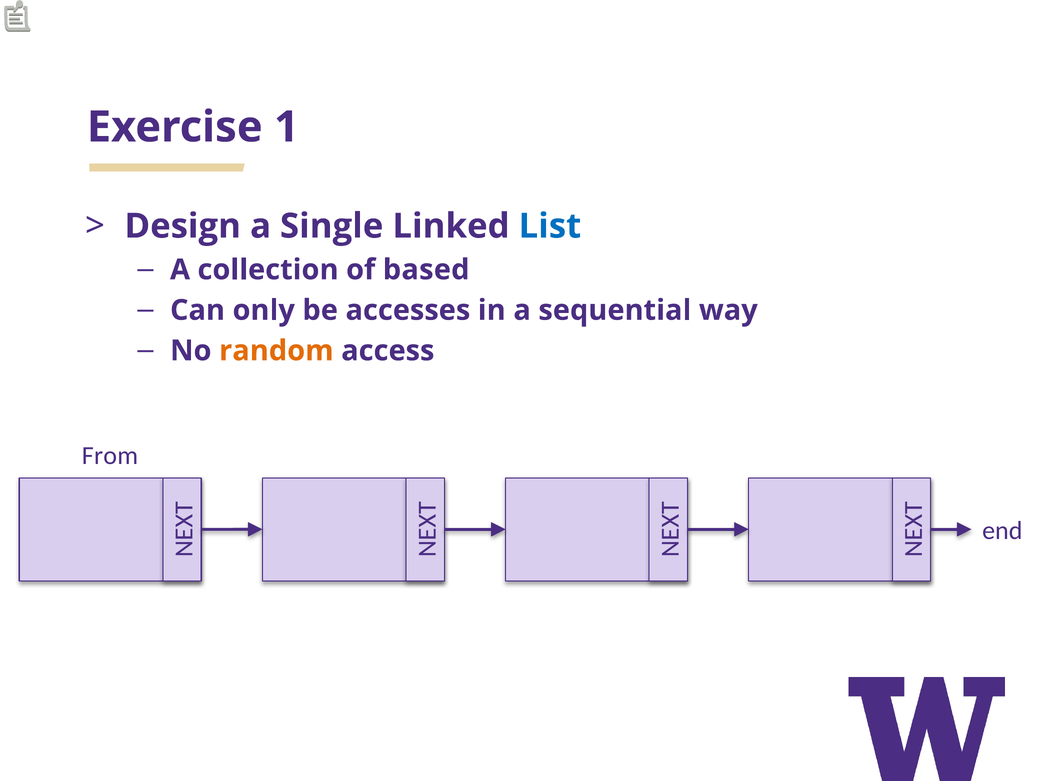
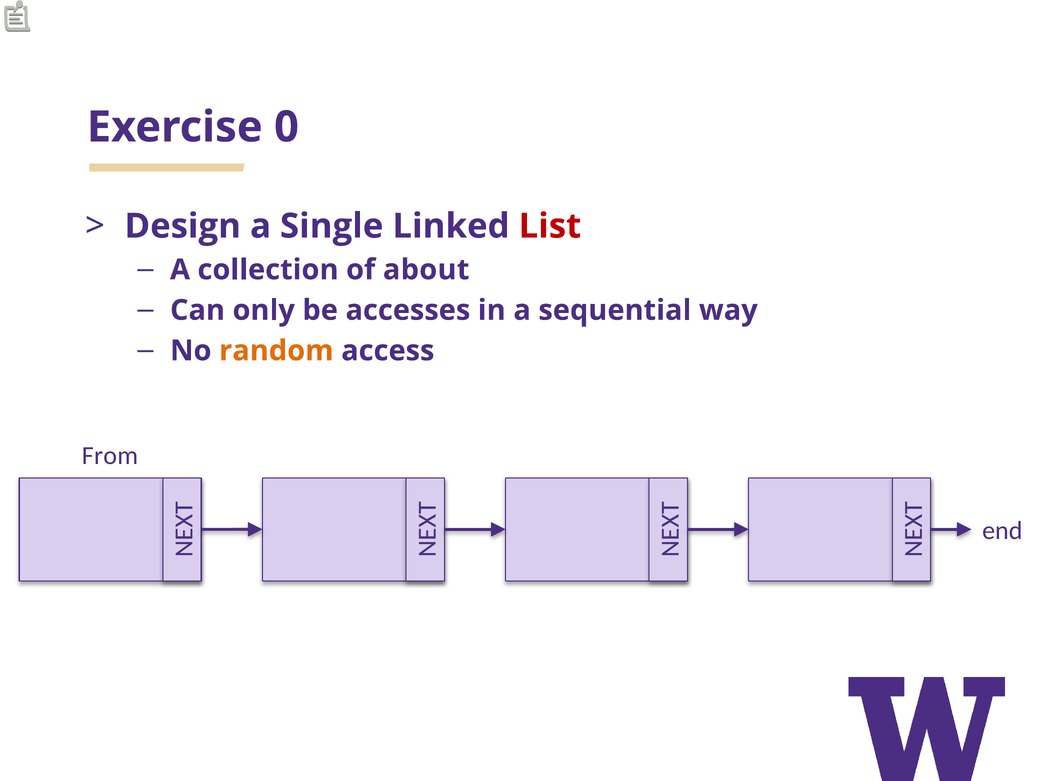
1: 1 -> 0
List colour: blue -> red
based: based -> about
